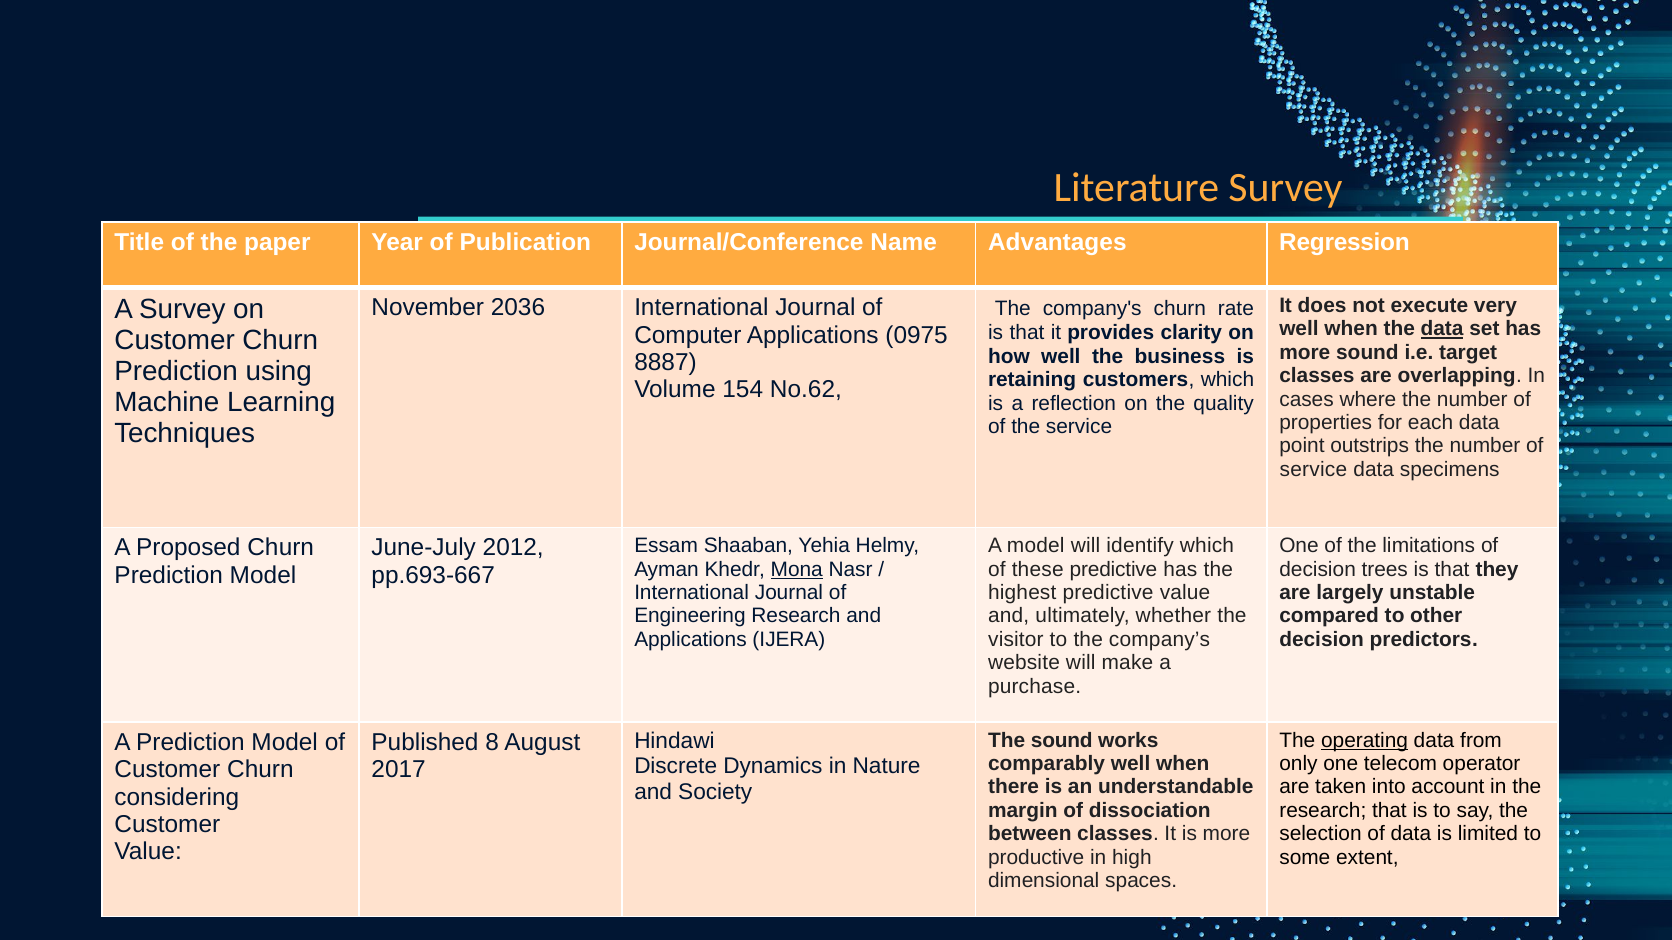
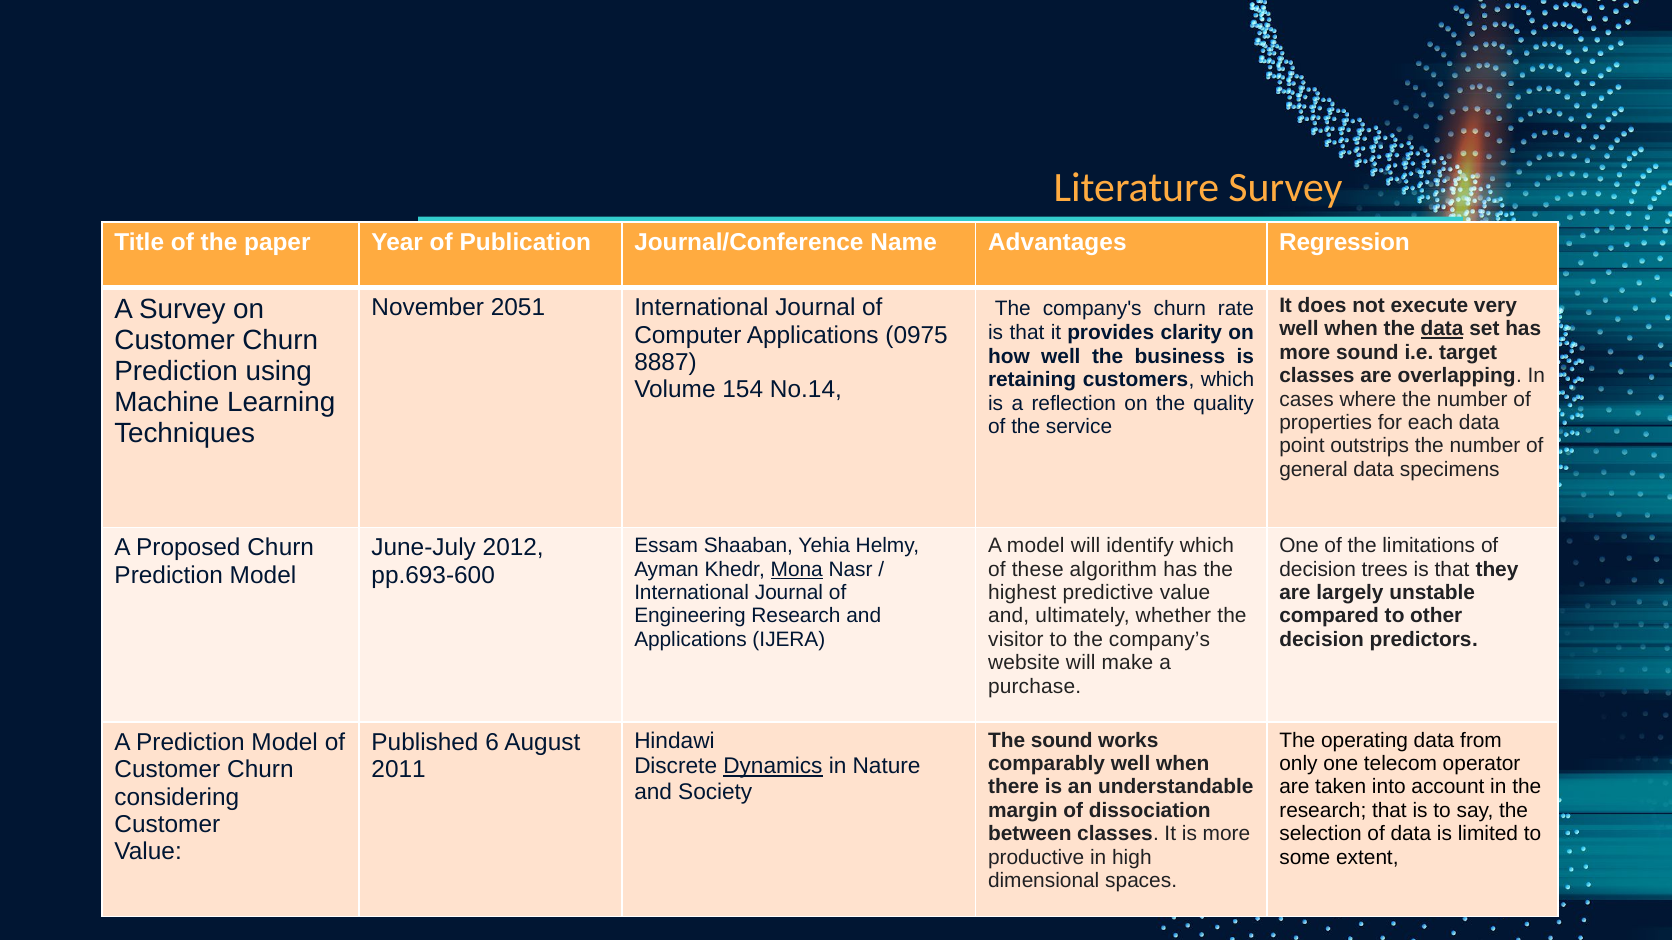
2036: 2036 -> 2051
No.62: No.62 -> No.14
service at (1313, 470): service -> general
these predictive: predictive -> algorithm
pp.693-667: pp.693-667 -> pp.693-600
operating underline: present -> none
8: 8 -> 6
Dynamics underline: none -> present
2017: 2017 -> 2011
